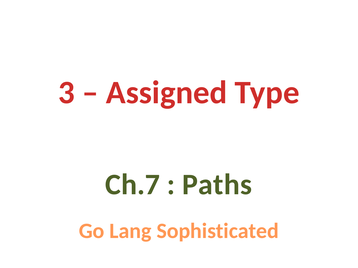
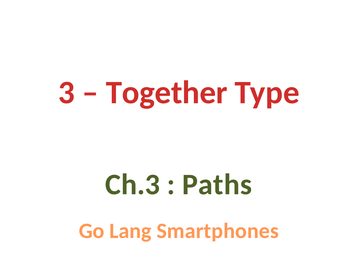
Assigned: Assigned -> Together
Ch.7: Ch.7 -> Ch.3
Sophisticated: Sophisticated -> Smartphones
